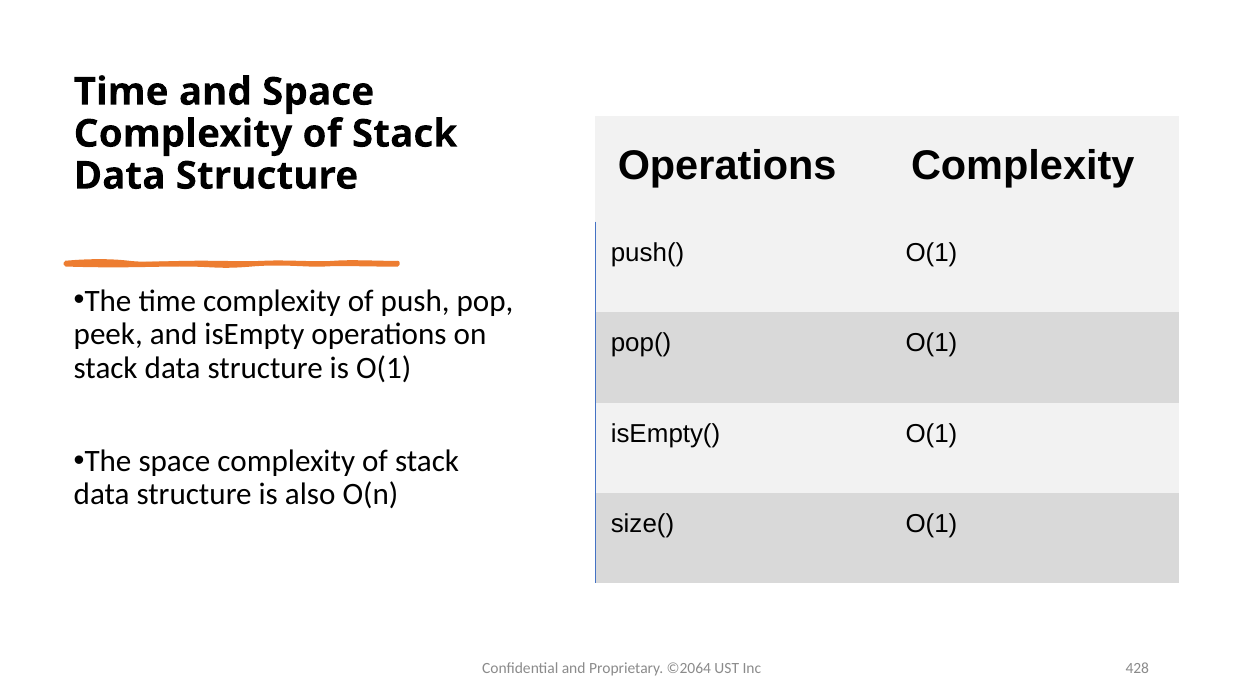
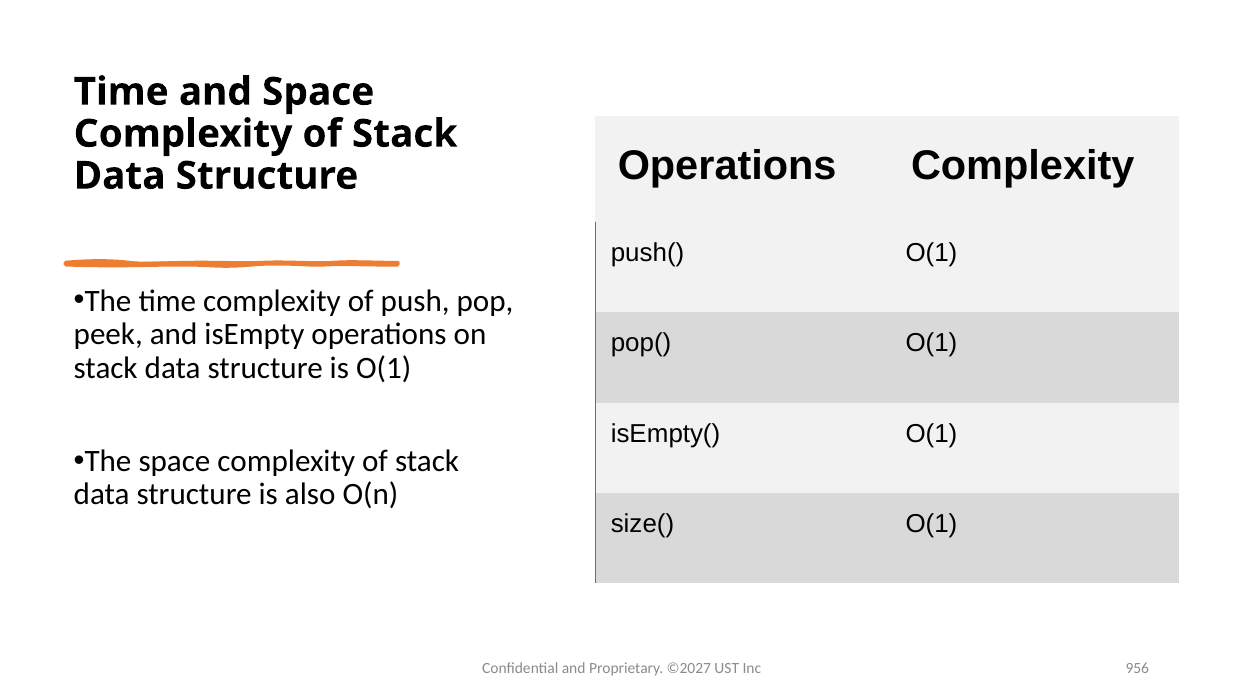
©2064: ©2064 -> ©2027
428: 428 -> 956
